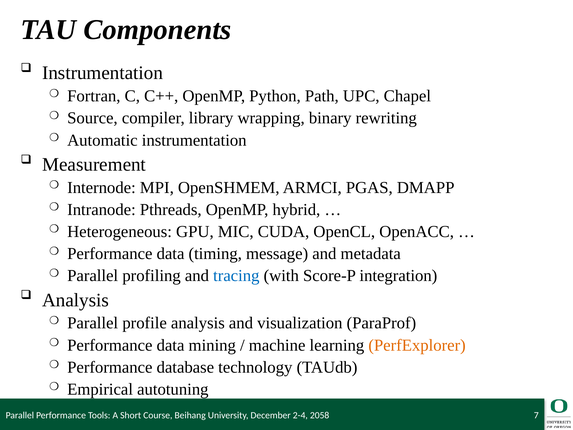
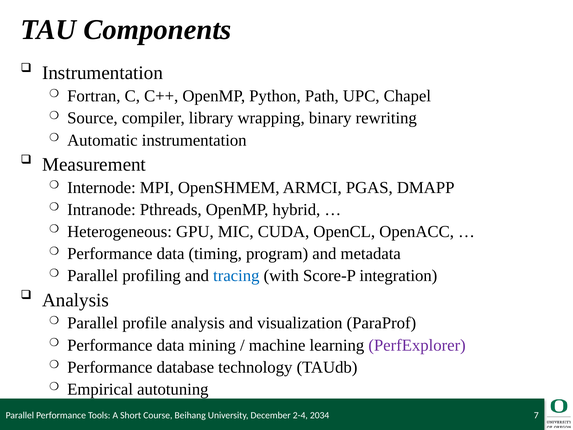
message: message -> program
PerfExplorer colour: orange -> purple
2058: 2058 -> 2034
